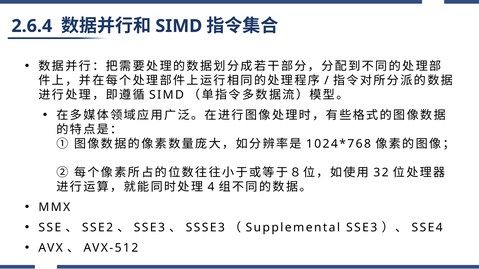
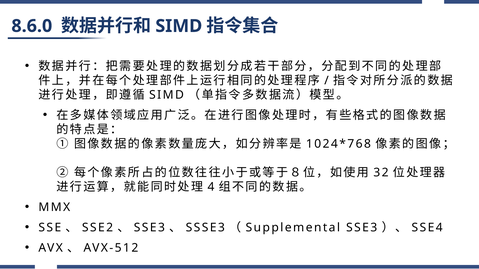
2.6.4: 2.6.4 -> 8.6.0
